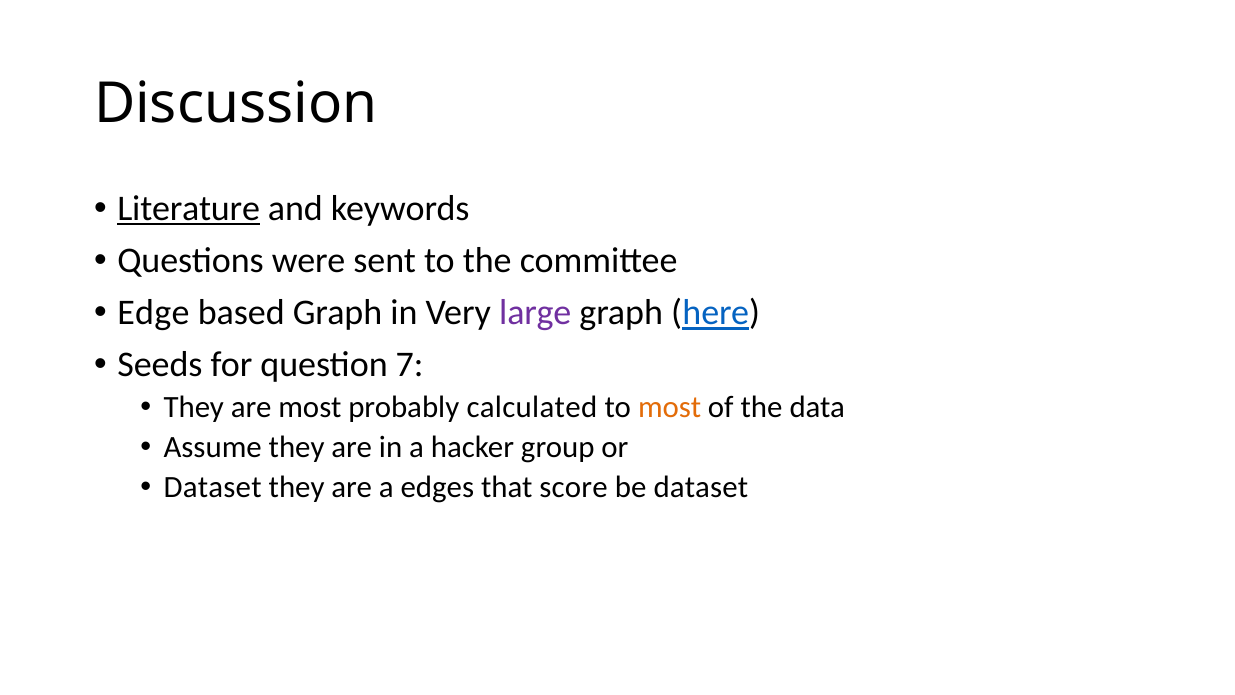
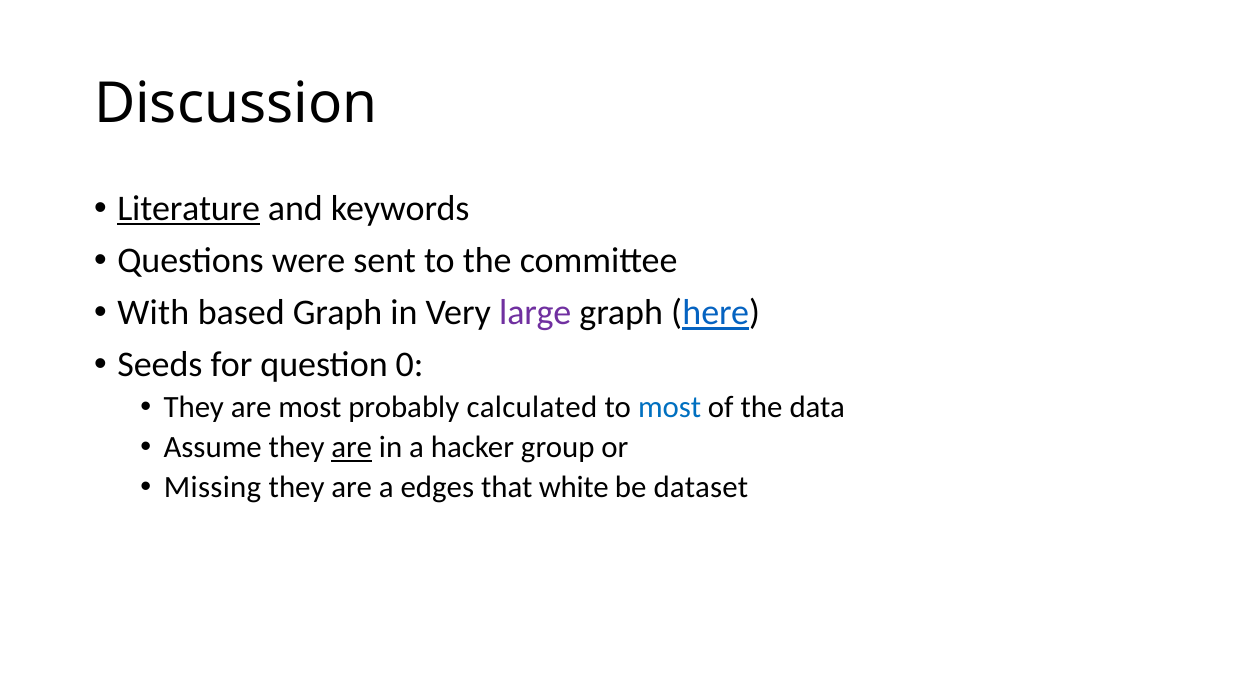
Edge: Edge -> With
7: 7 -> 0
most at (670, 407) colour: orange -> blue
are at (352, 447) underline: none -> present
Dataset at (213, 487): Dataset -> Missing
score: score -> white
